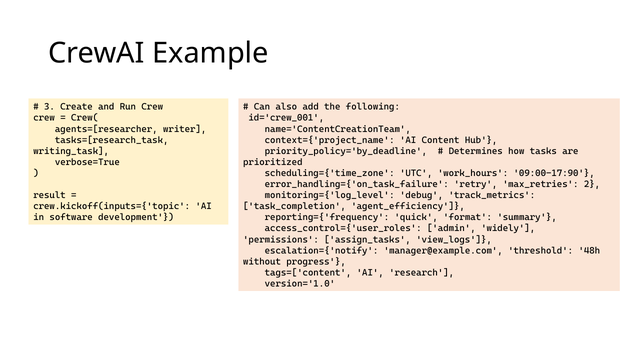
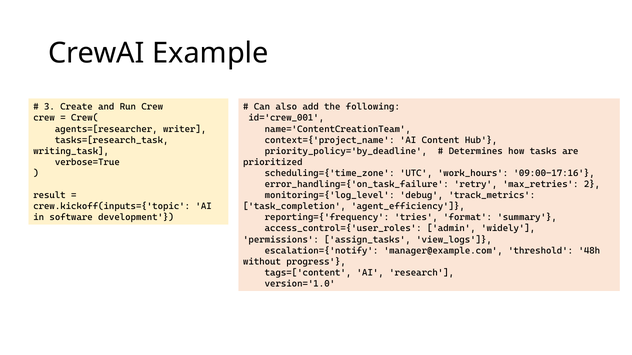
09:00-17:90: 09:00-17:90 -> 09:00-17:16
quick: quick -> tries
